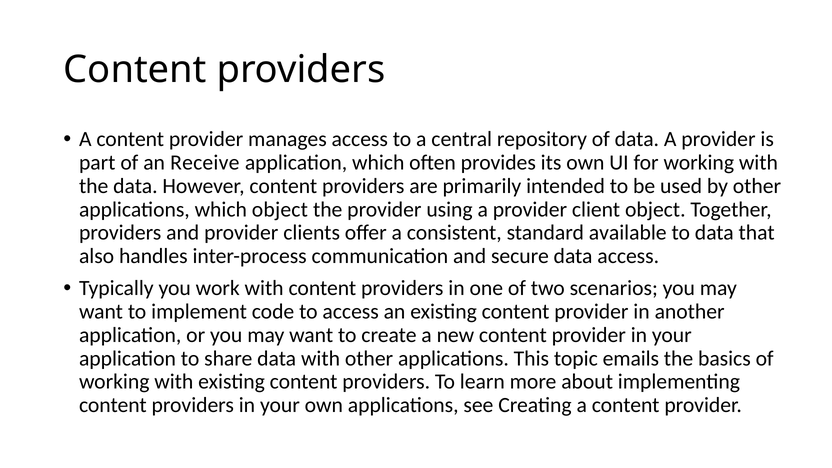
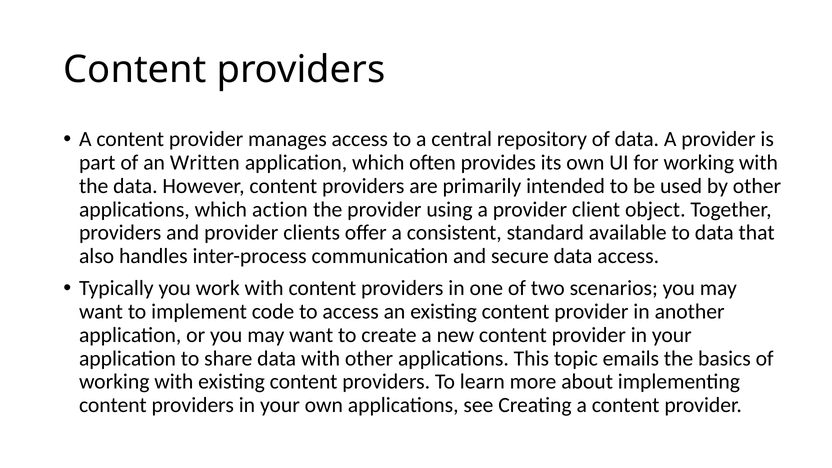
Receive: Receive -> Written
which object: object -> action
